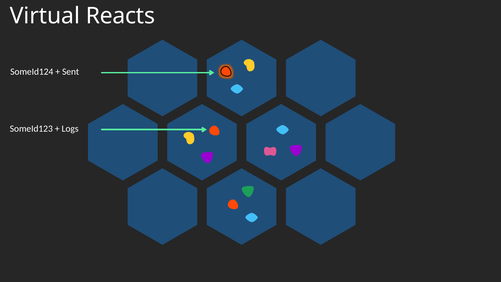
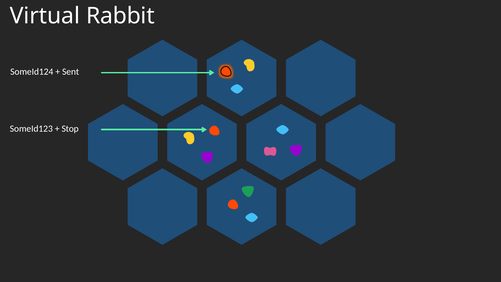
Reacts: Reacts -> Rabbit
Logs: Logs -> Stop
